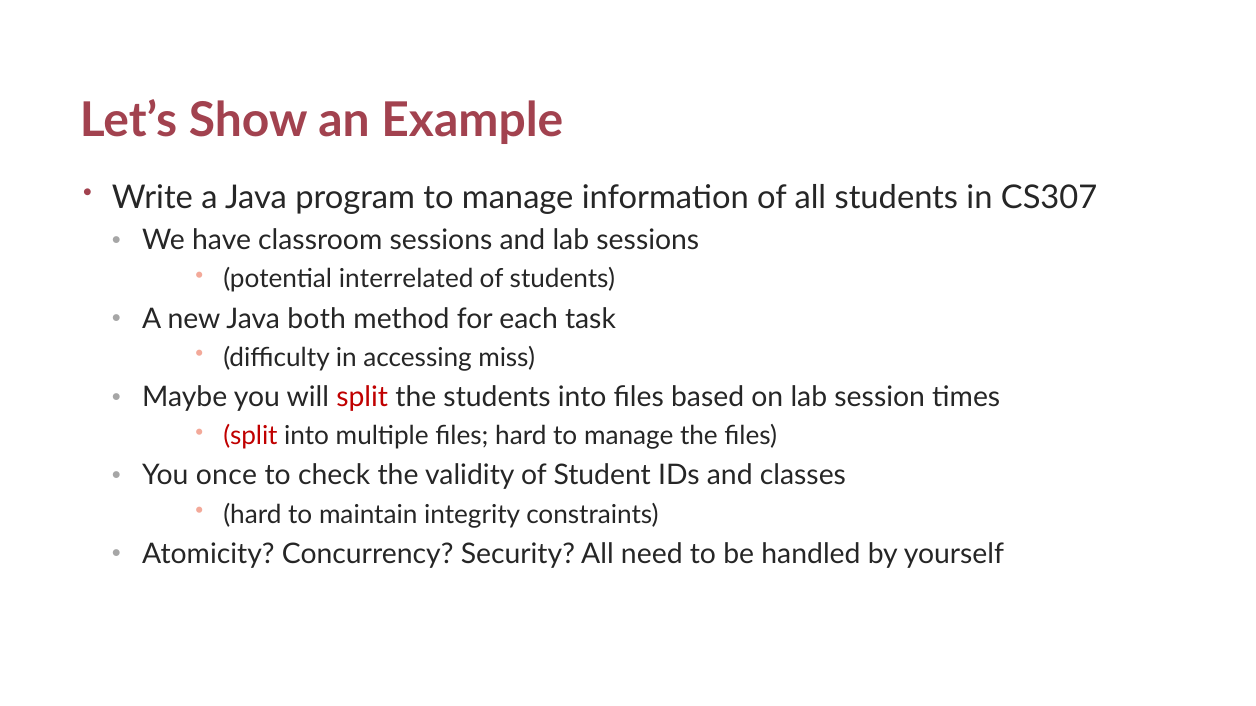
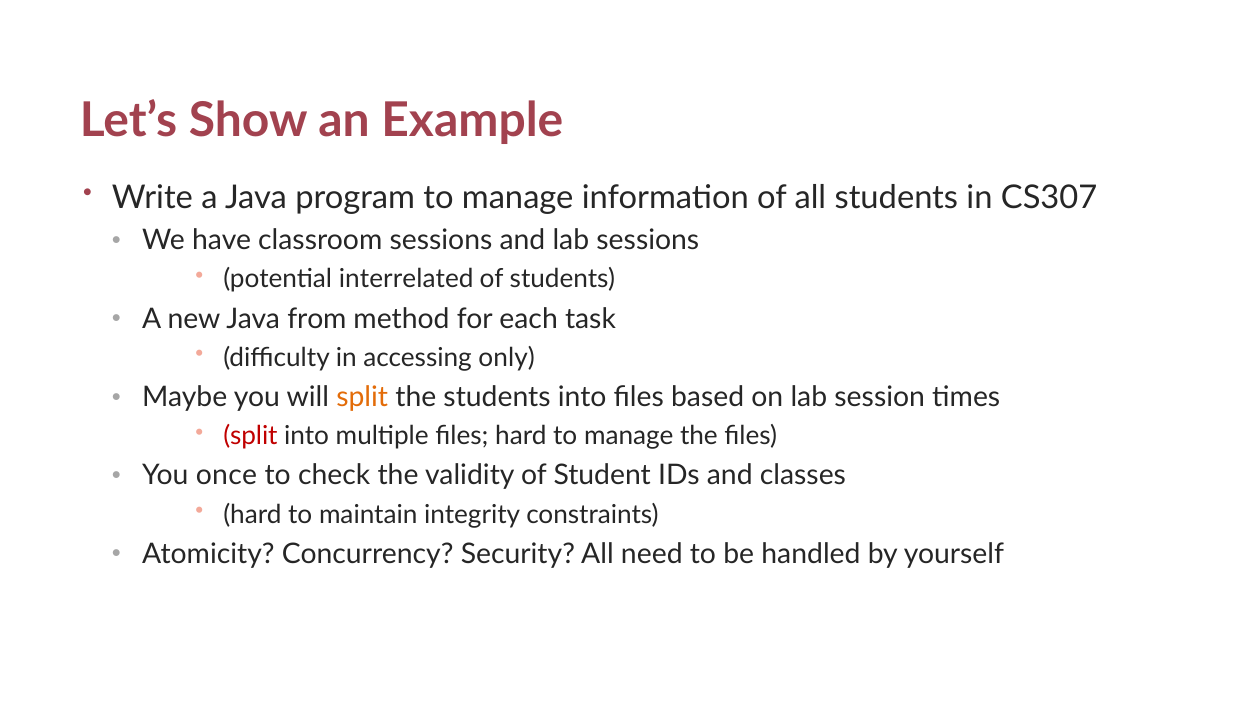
both: both -> from
miss: miss -> only
split at (362, 397) colour: red -> orange
